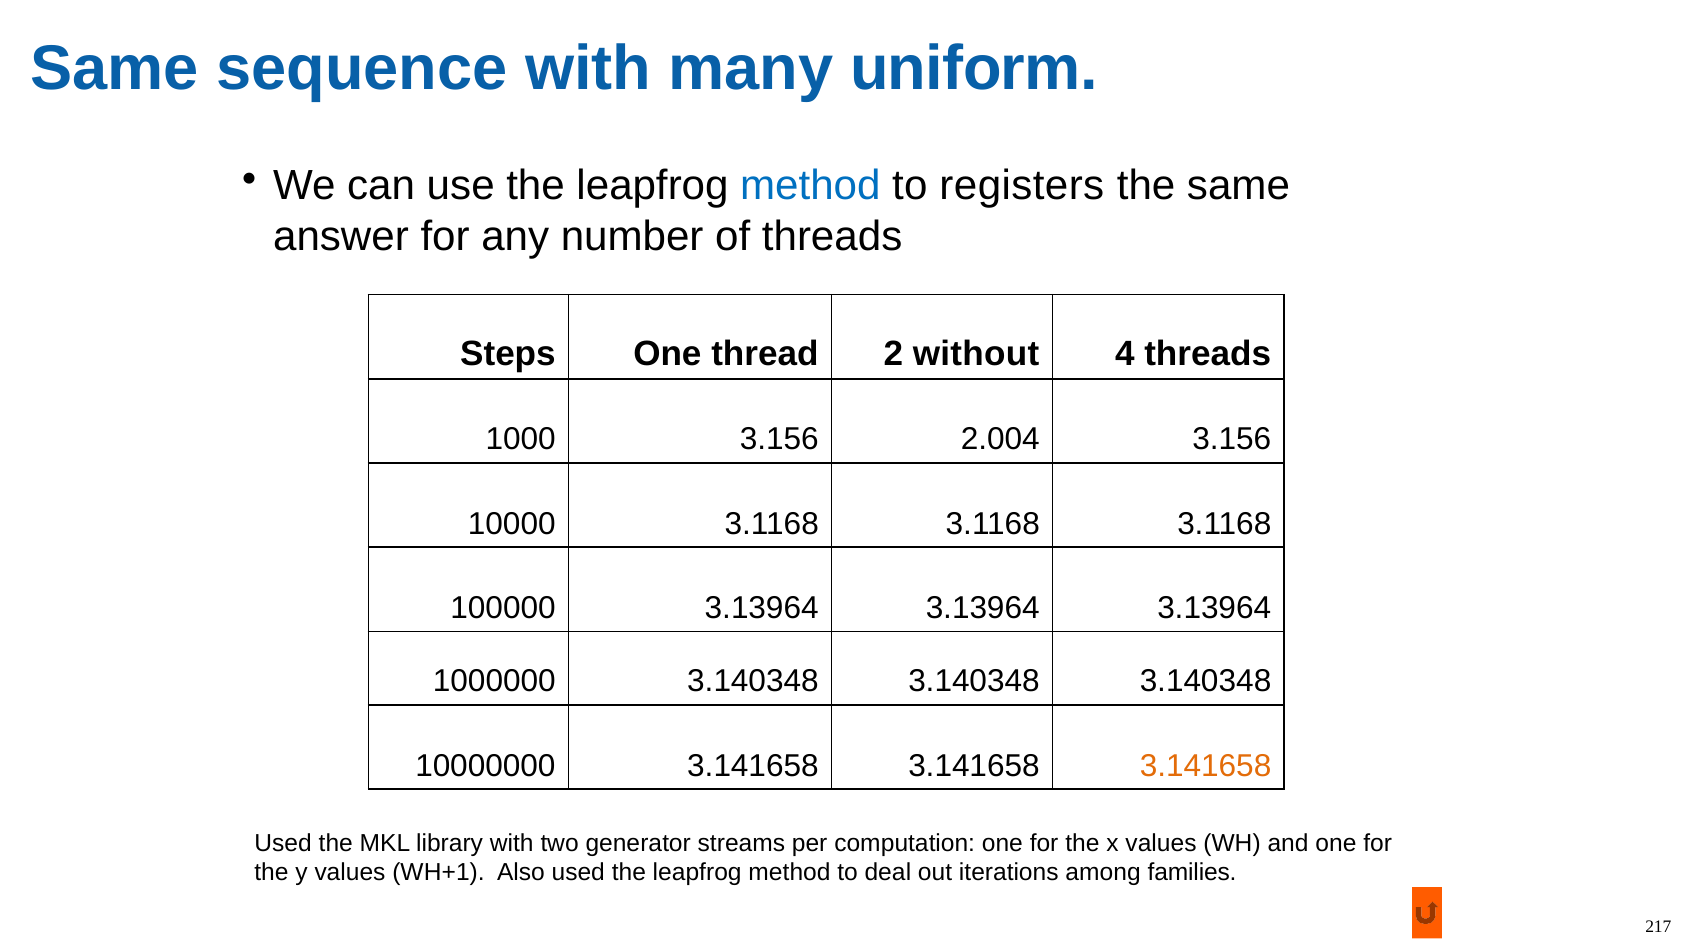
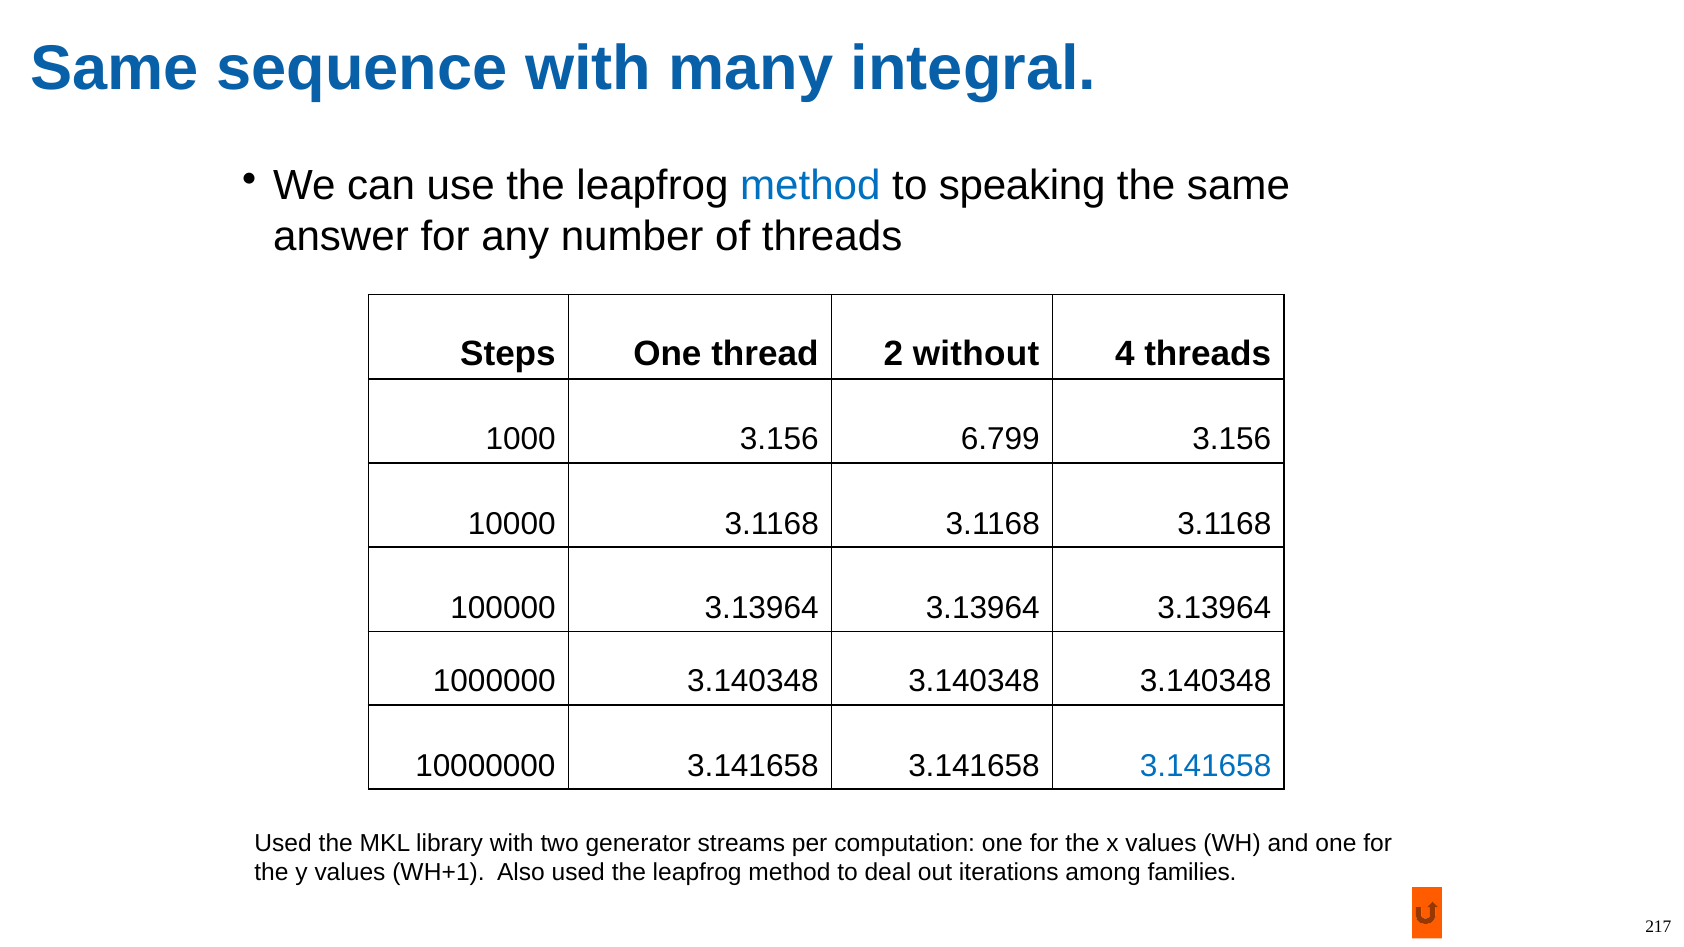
uniform: uniform -> integral
registers: registers -> speaking
2.004: 2.004 -> 6.799
3.141658 at (1206, 766) colour: orange -> blue
